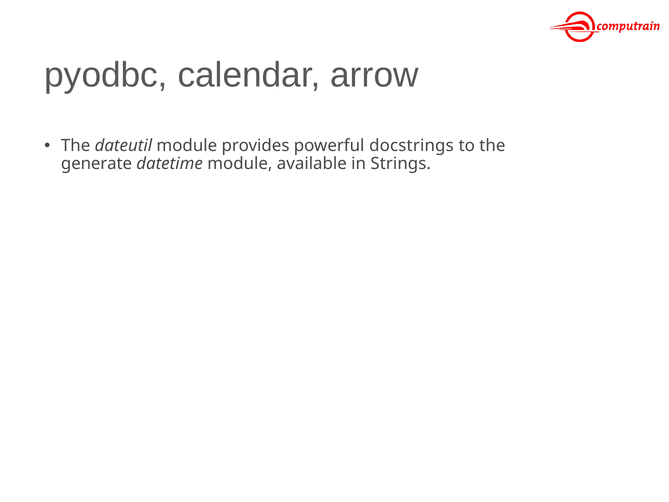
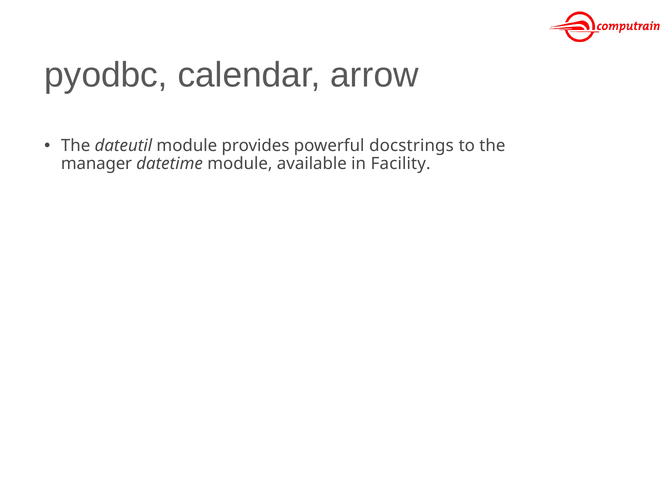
generate: generate -> manager
Strings: Strings -> Facility
